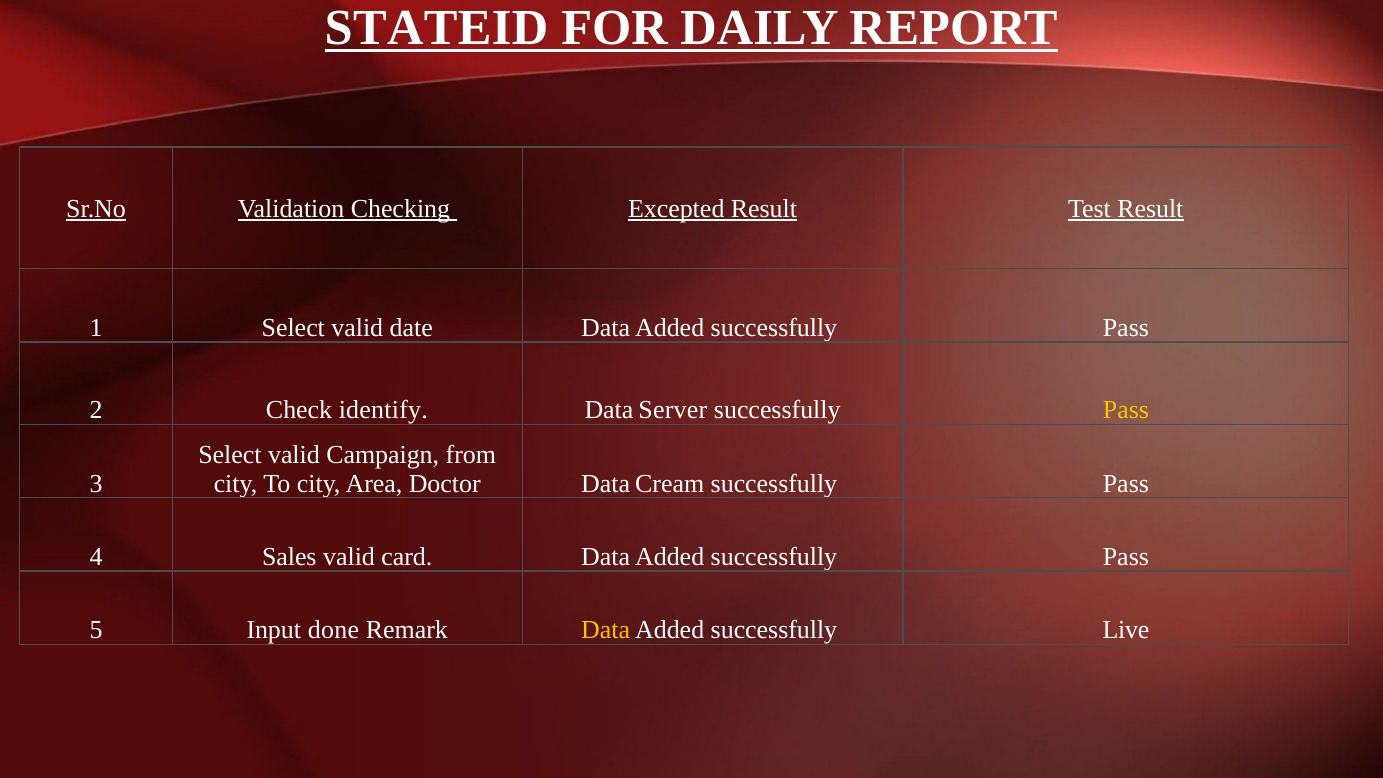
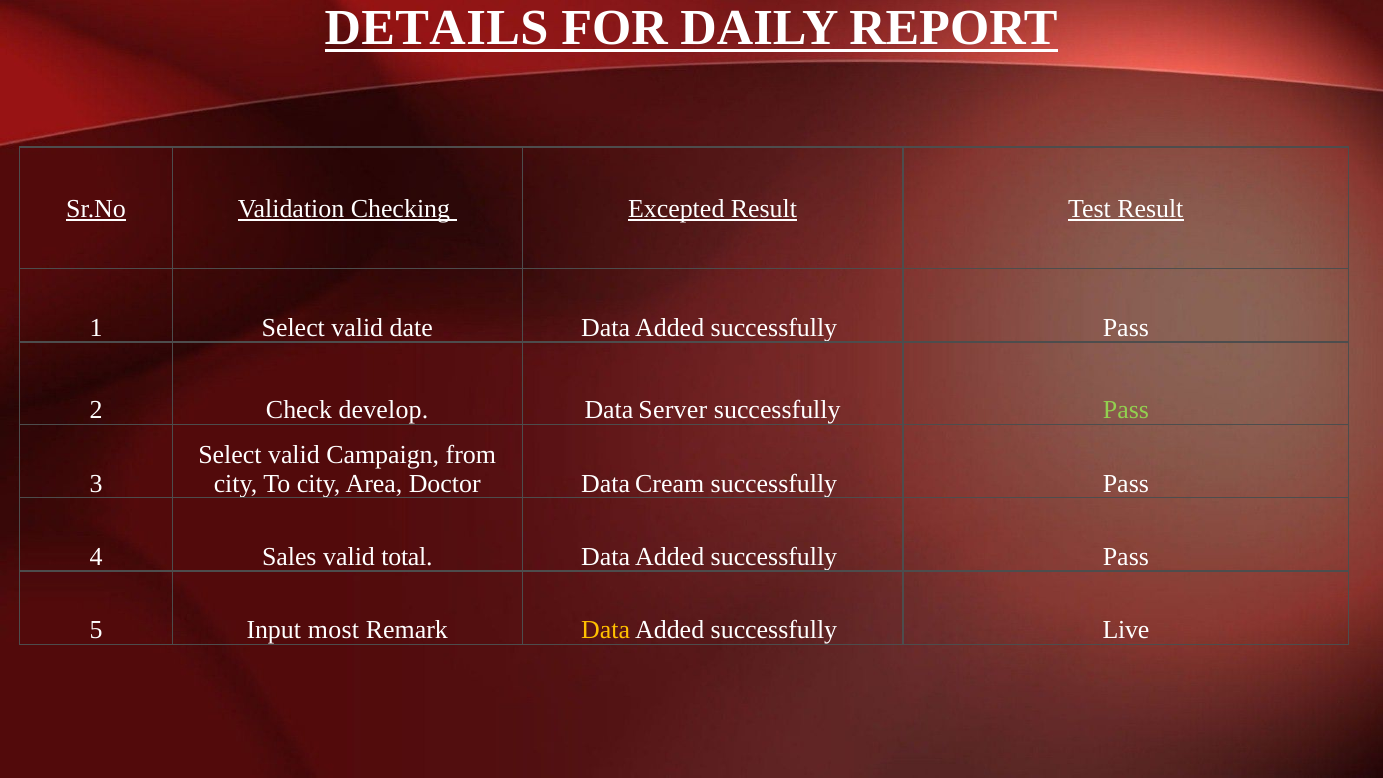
STATEID: STATEID -> DETAILS
identify: identify -> develop
Pass at (1126, 410) colour: yellow -> light green
card: card -> total
done: done -> most
